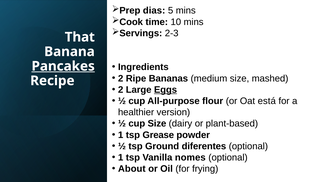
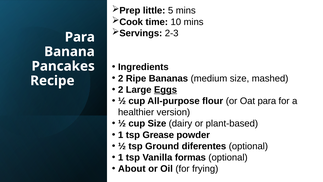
dias: dias -> little
That at (80, 37): That -> Para
Pancakes underline: present -> none
Oat está: está -> para
nomes: nomes -> formas
